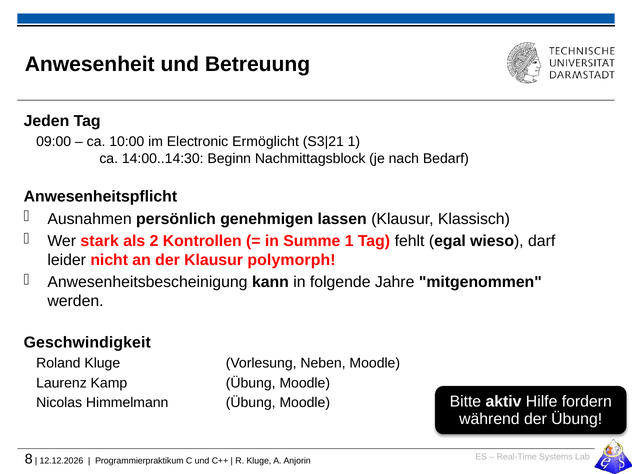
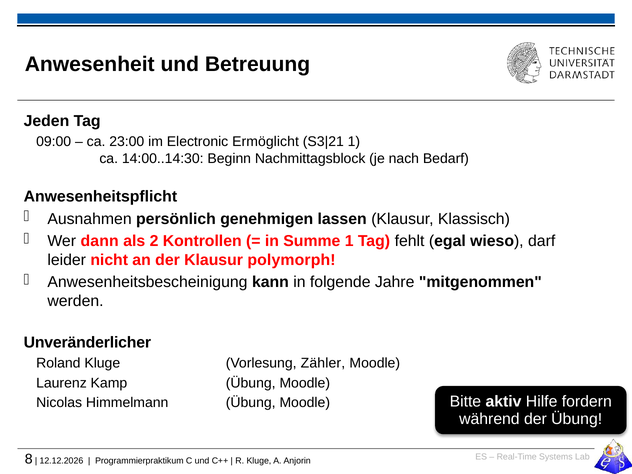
10:00: 10:00 -> 23:00
stark: stark -> dann
Geschwindigkeit: Geschwindigkeit -> Unveränderlicher
Neben: Neben -> Zähler
